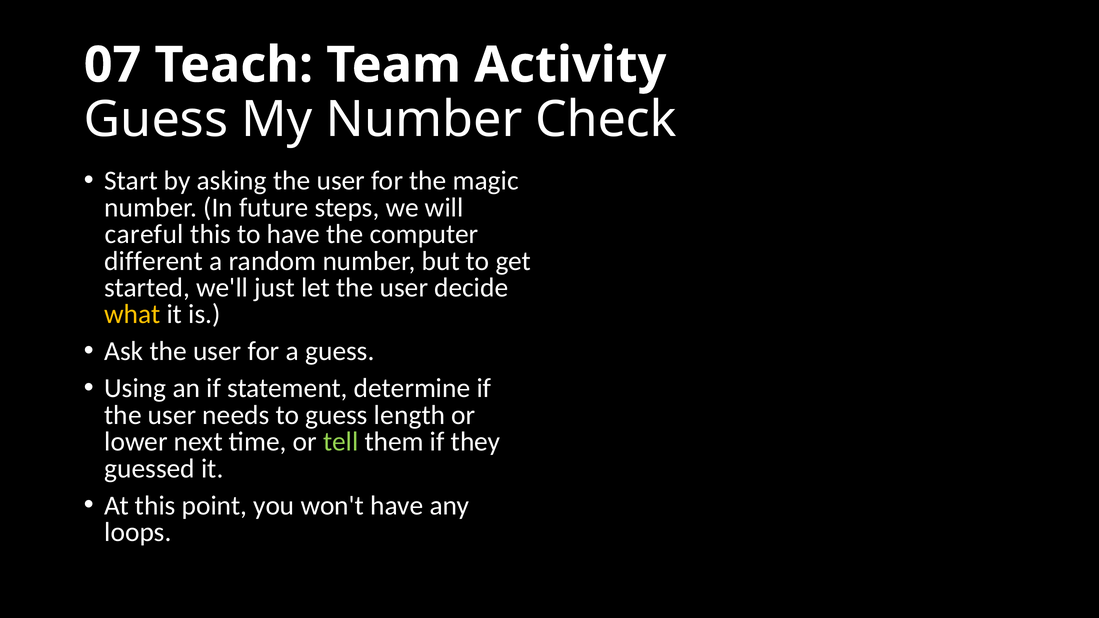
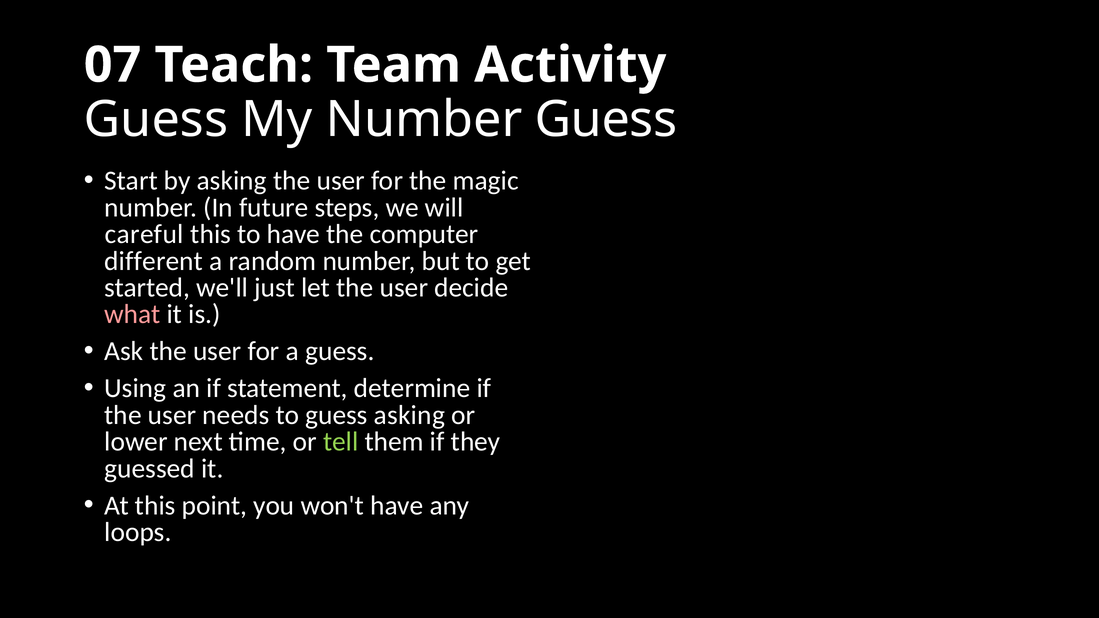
Number Check: Check -> Guess
what colour: yellow -> pink
guess length: length -> asking
